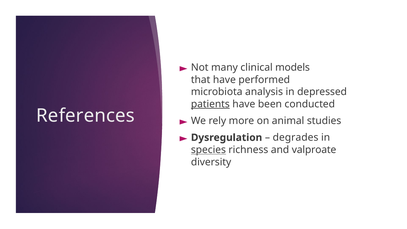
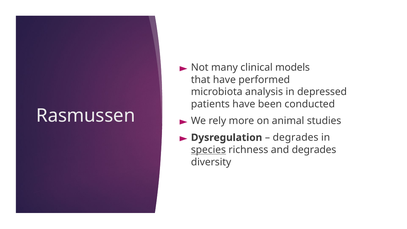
patients underline: present -> none
References: References -> Rasmussen
and valproate: valproate -> degrades
